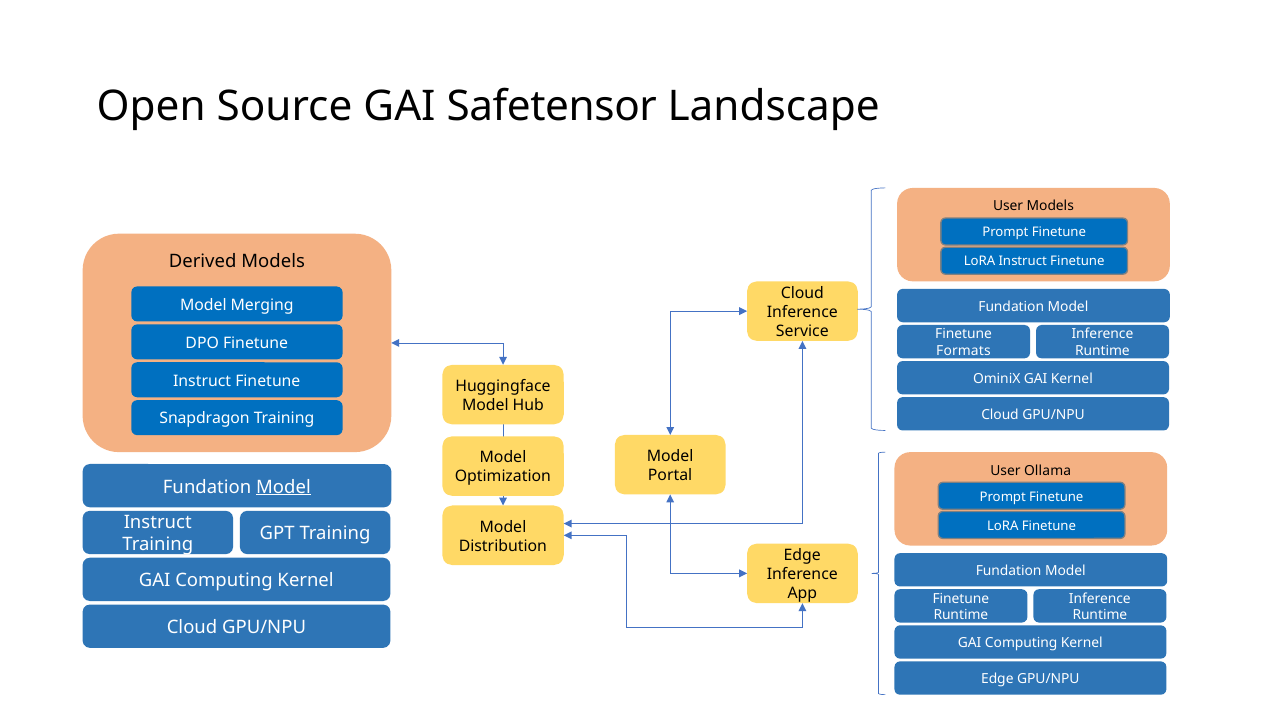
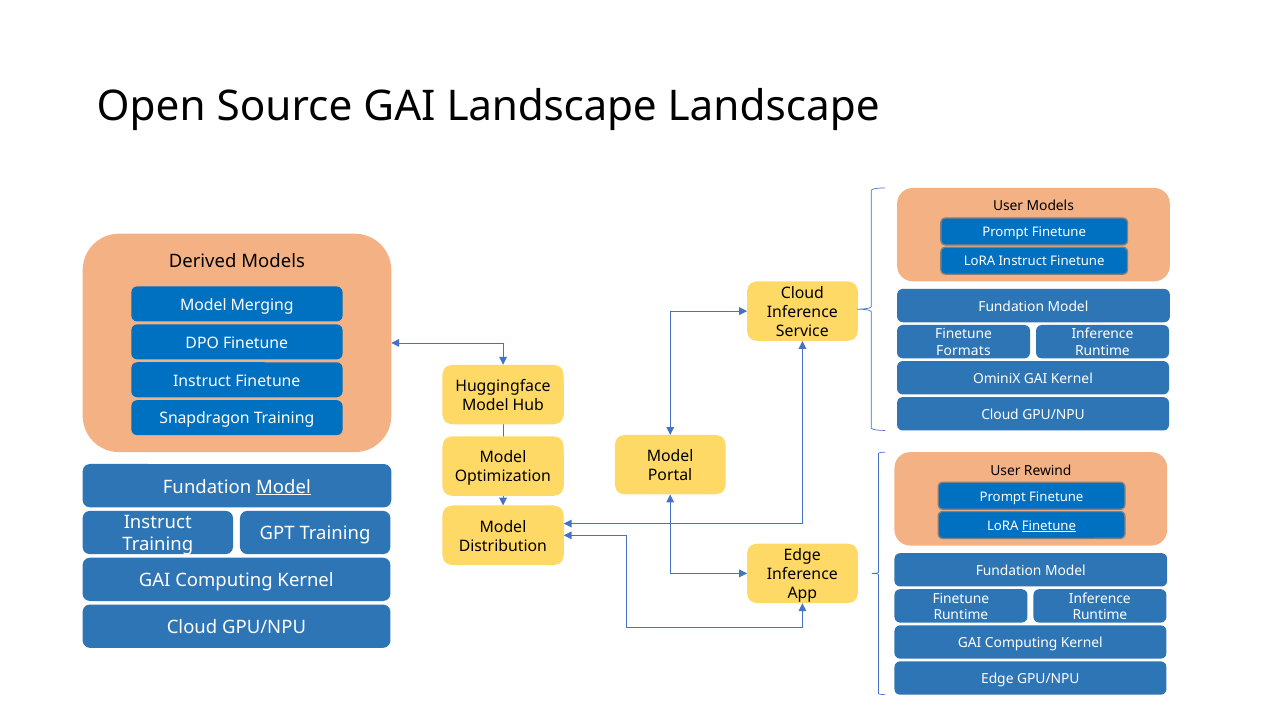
GAI Safetensor: Safetensor -> Landscape
Ollama: Ollama -> Rewind
Finetune at (1049, 526) underline: none -> present
